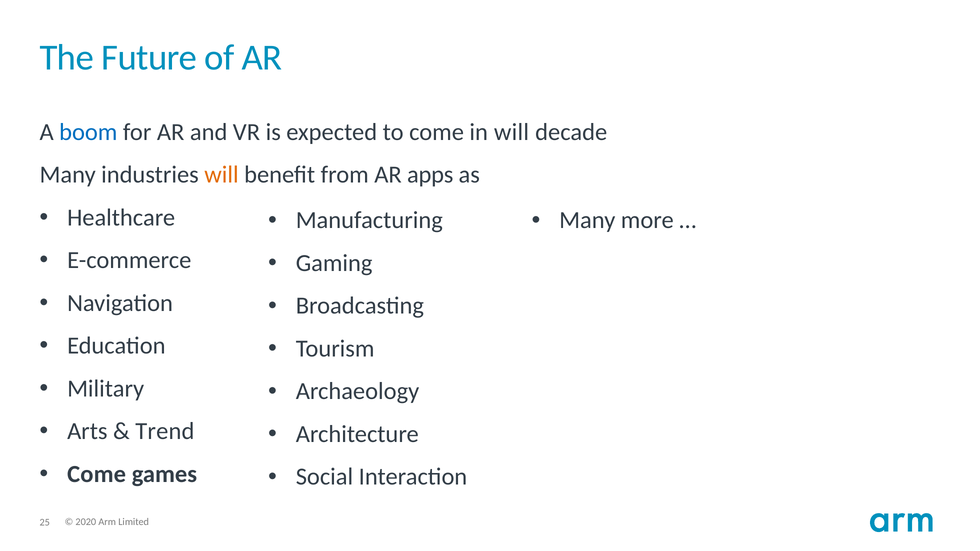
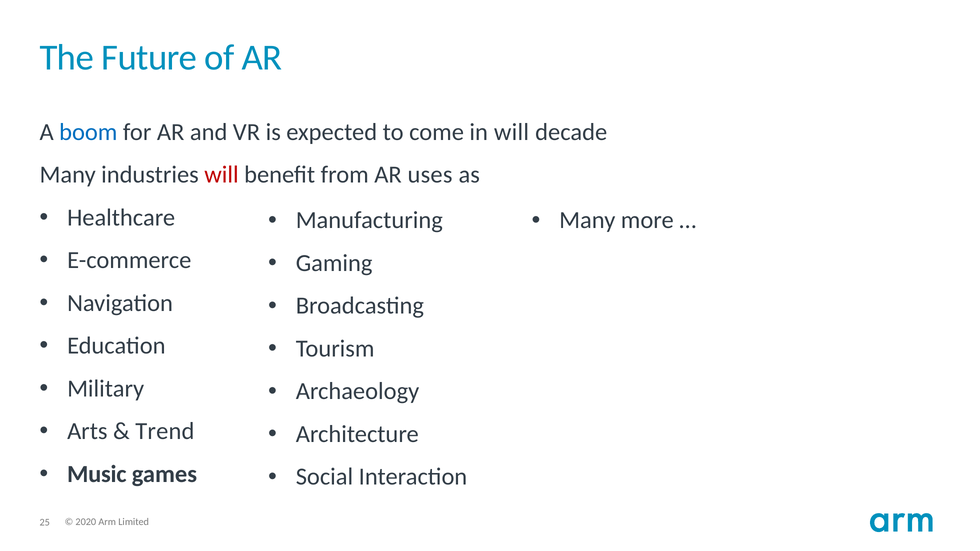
will at (221, 175) colour: orange -> red
apps: apps -> uses
Come at (97, 474): Come -> Music
